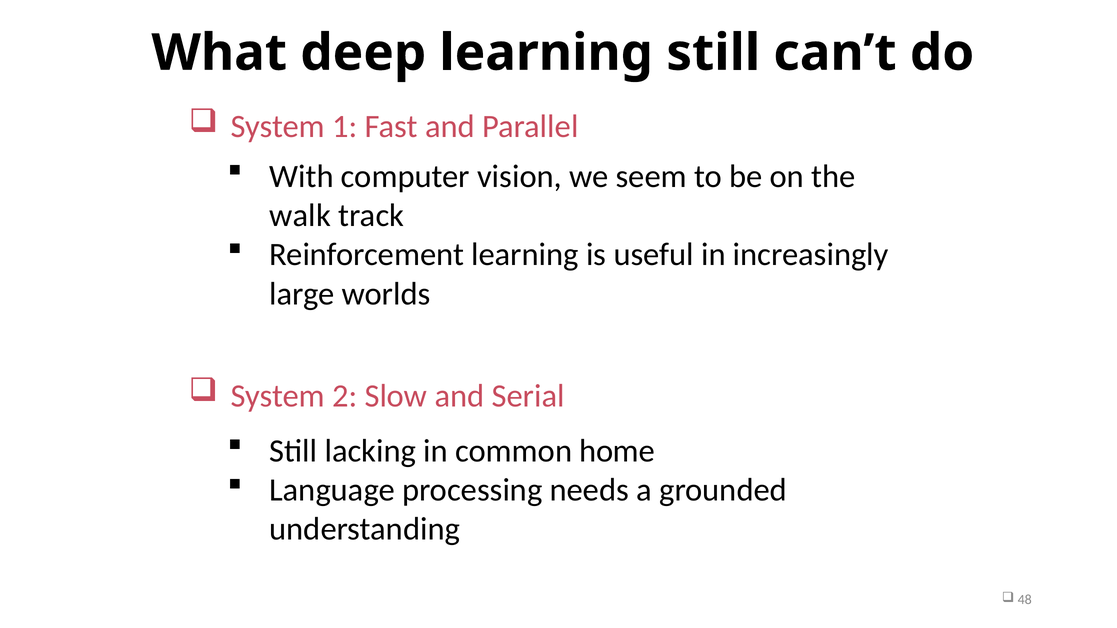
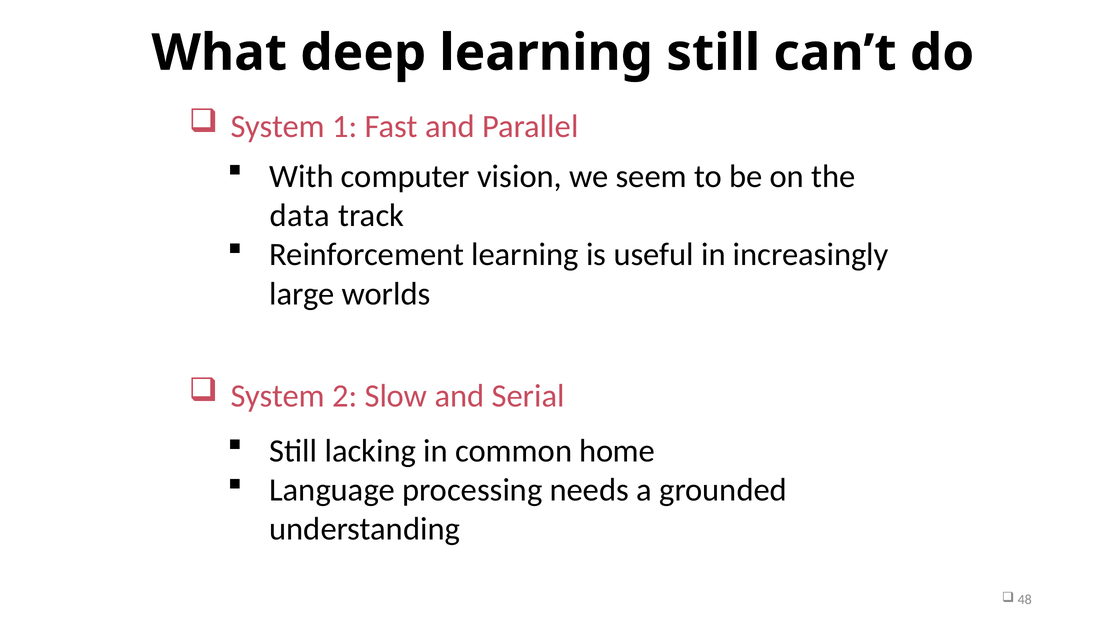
walk: walk -> data
